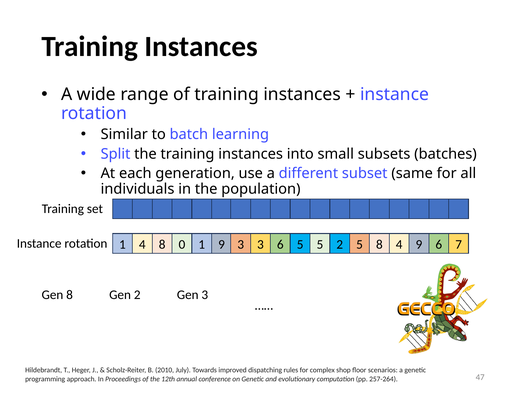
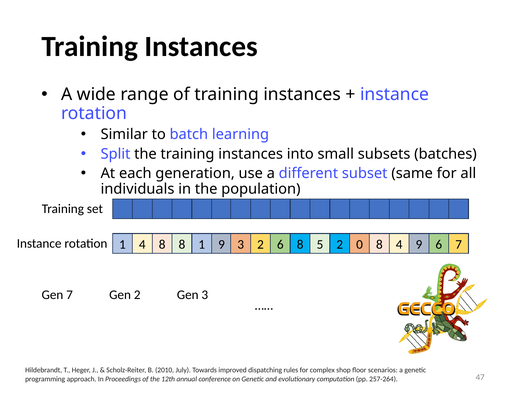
8 0: 0 -> 8
3 3: 3 -> 2
6 5: 5 -> 8
2 5: 5 -> 0
Gen 8: 8 -> 7
